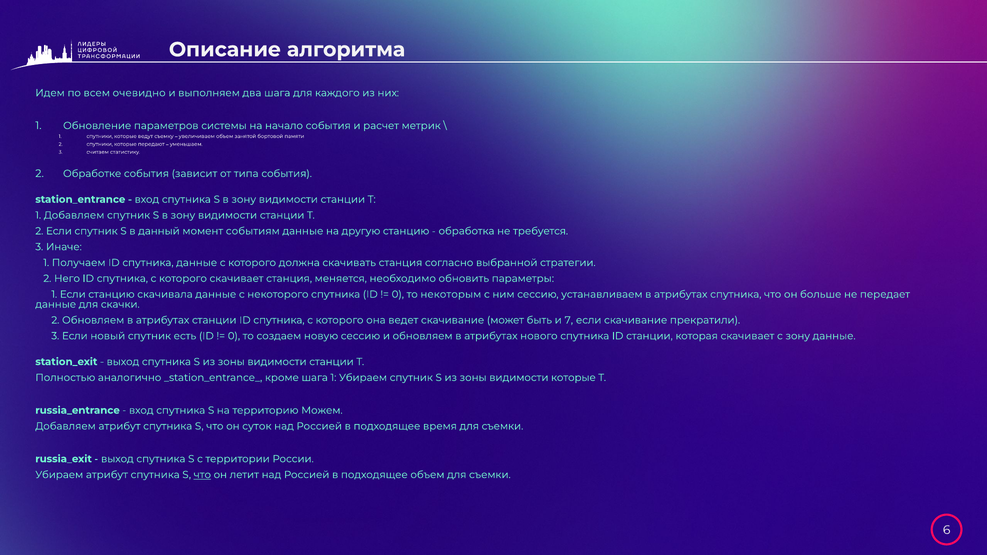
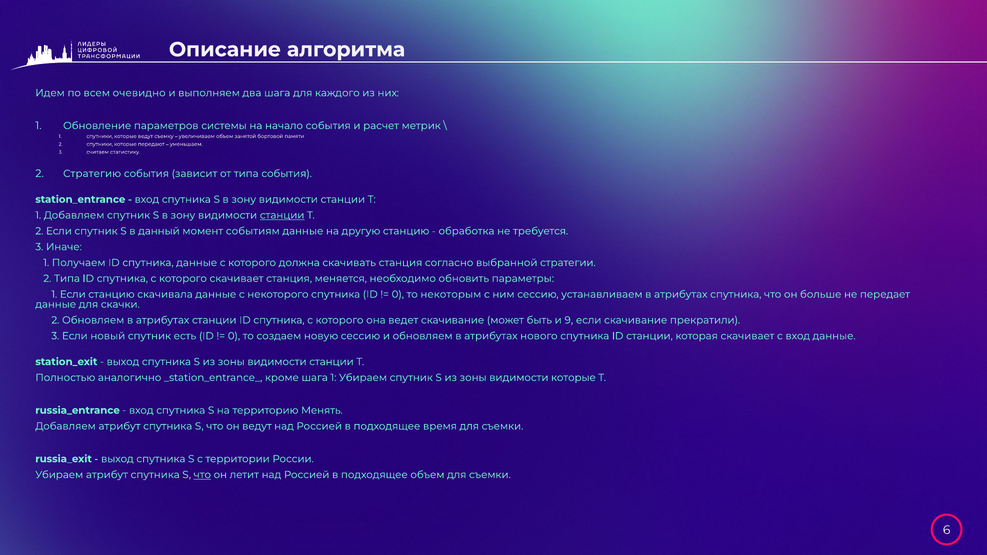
Обработке: Обработке -> Стратегию
станции at (282, 215) underline: none -> present
2 Него: Него -> Типа
7: 7 -> 9
с зону: зону -> вход
Можем: Можем -> Менять
он суток: суток -> ведут
